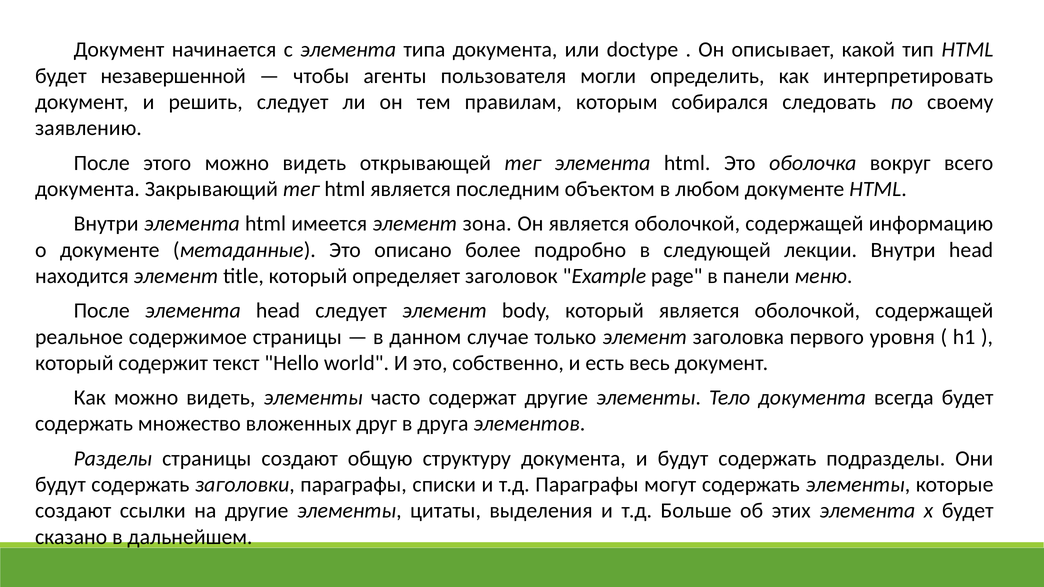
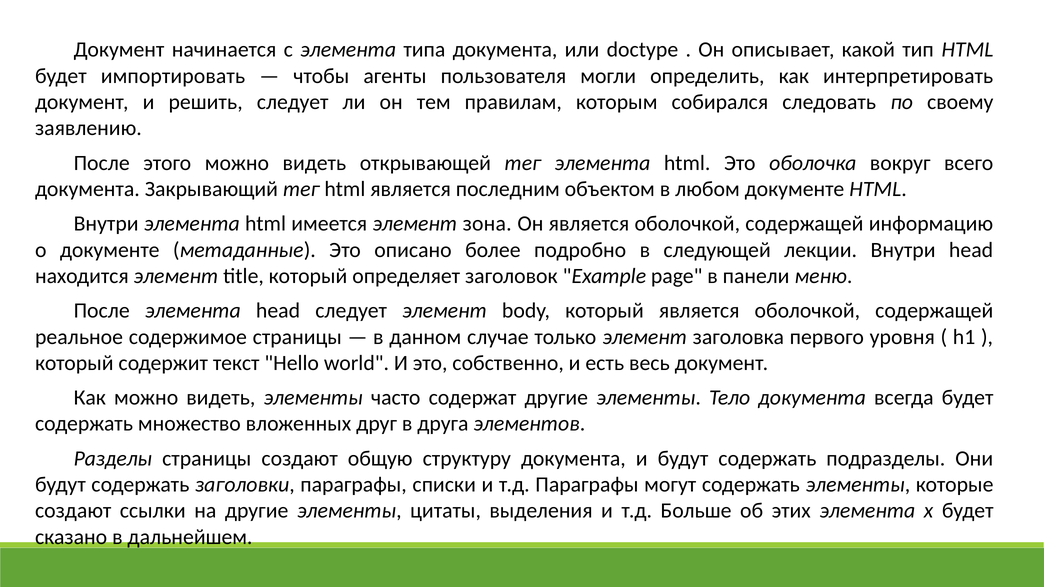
незавершенной: незавершенной -> импортировать
